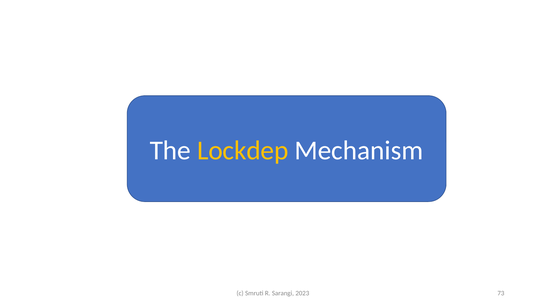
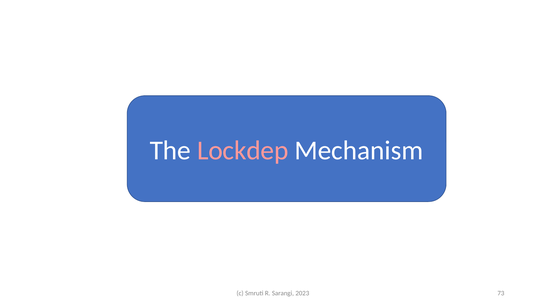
Lockdep colour: yellow -> pink
